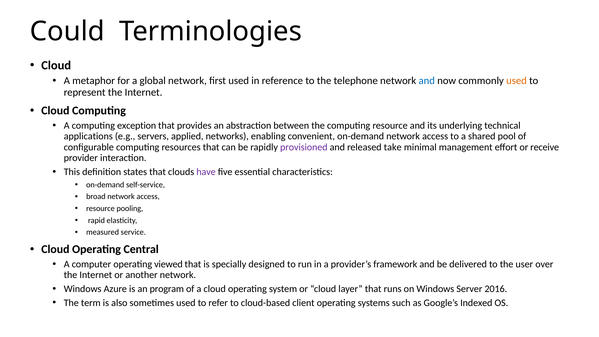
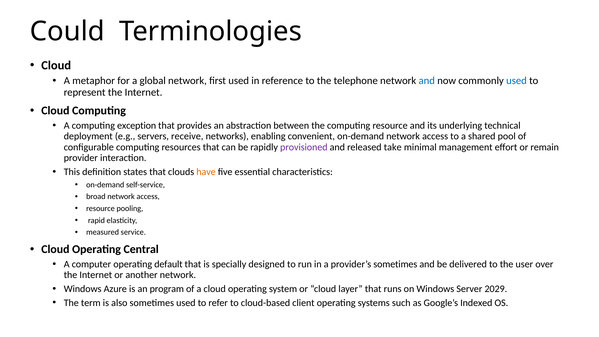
used at (517, 81) colour: orange -> blue
applications: applications -> deployment
applied: applied -> receive
receive: receive -> remain
have colour: purple -> orange
viewed: viewed -> default
provider’s framework: framework -> sometimes
2016: 2016 -> 2029
